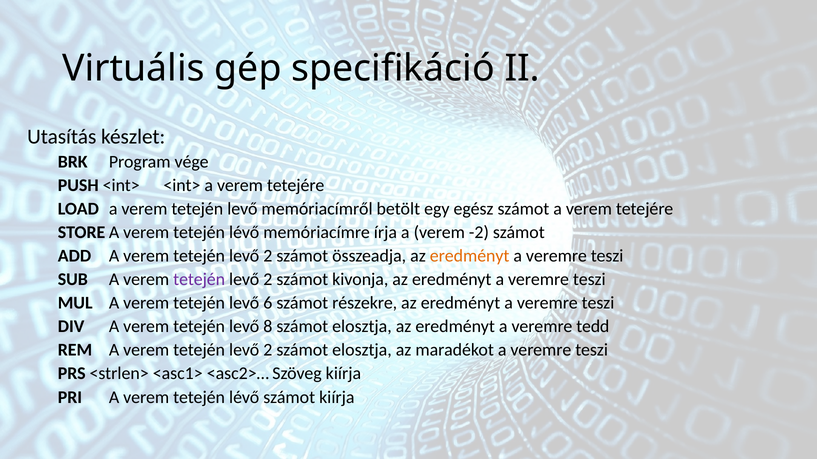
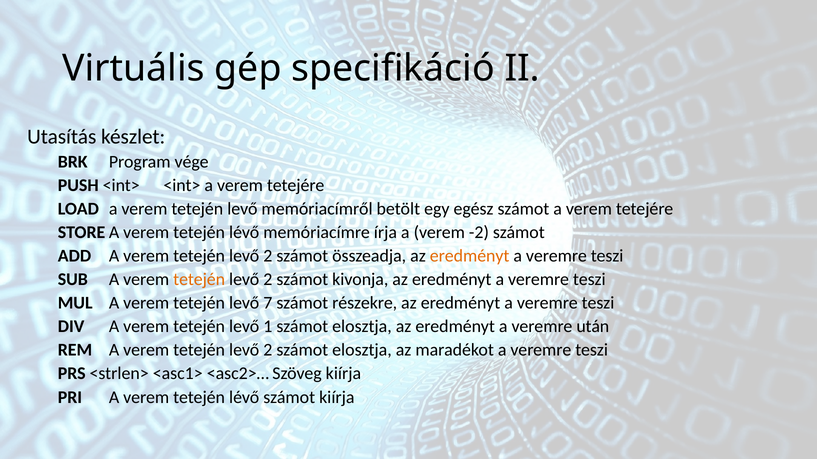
tetején at (199, 280) colour: purple -> orange
6: 6 -> 7
8: 8 -> 1
tedd: tedd -> után
